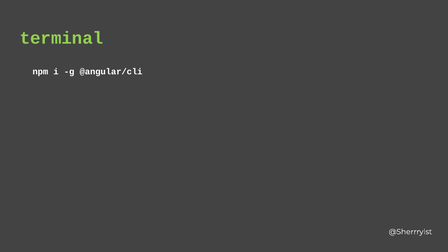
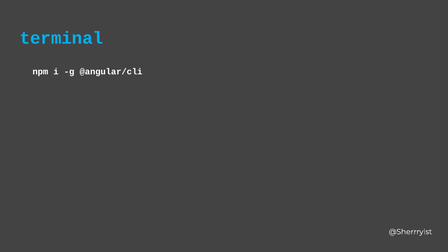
terminal colour: light green -> light blue
